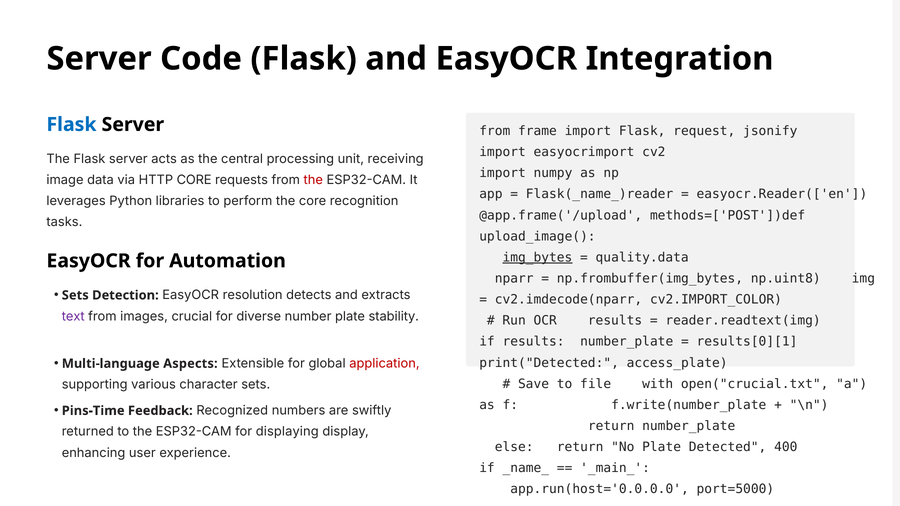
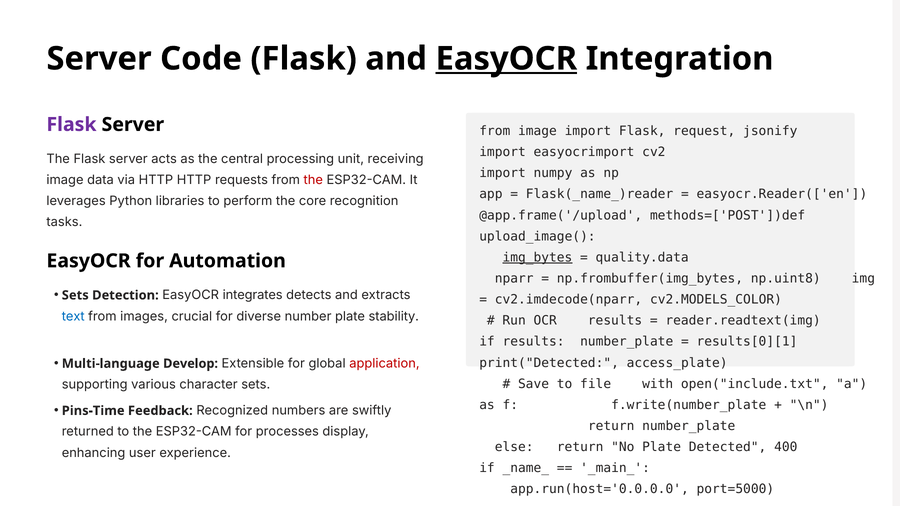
EasyOCR at (506, 59) underline: none -> present
Flask at (71, 125) colour: blue -> purple
from frame: frame -> image
HTTP CORE: CORE -> HTTP
resolution: resolution -> integrates
cv2.IMPORT_COLOR: cv2.IMPORT_COLOR -> cv2.MODELS_COLOR
text colour: purple -> blue
Aspects: Aspects -> Develop
open("crucial.txt: open("crucial.txt -> open("include.txt
displaying: displaying -> processes
